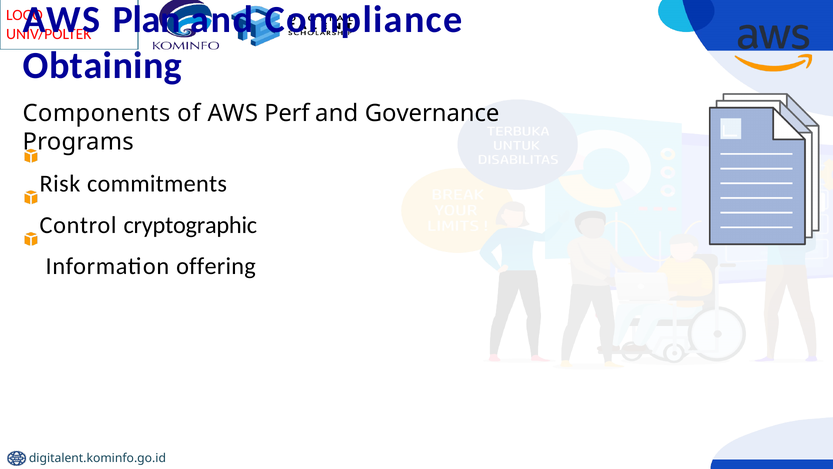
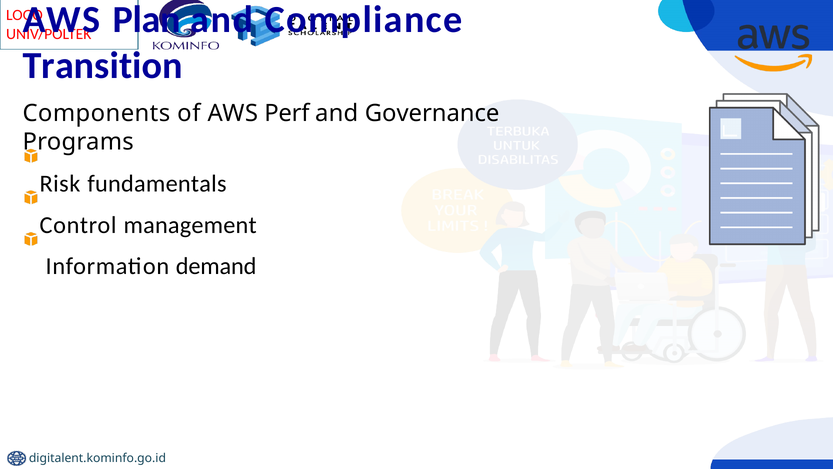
Obtaining: Obtaining -> Transition
commitments: commitments -> fundamentals
cryptographic: cryptographic -> management
offering: offering -> demand
